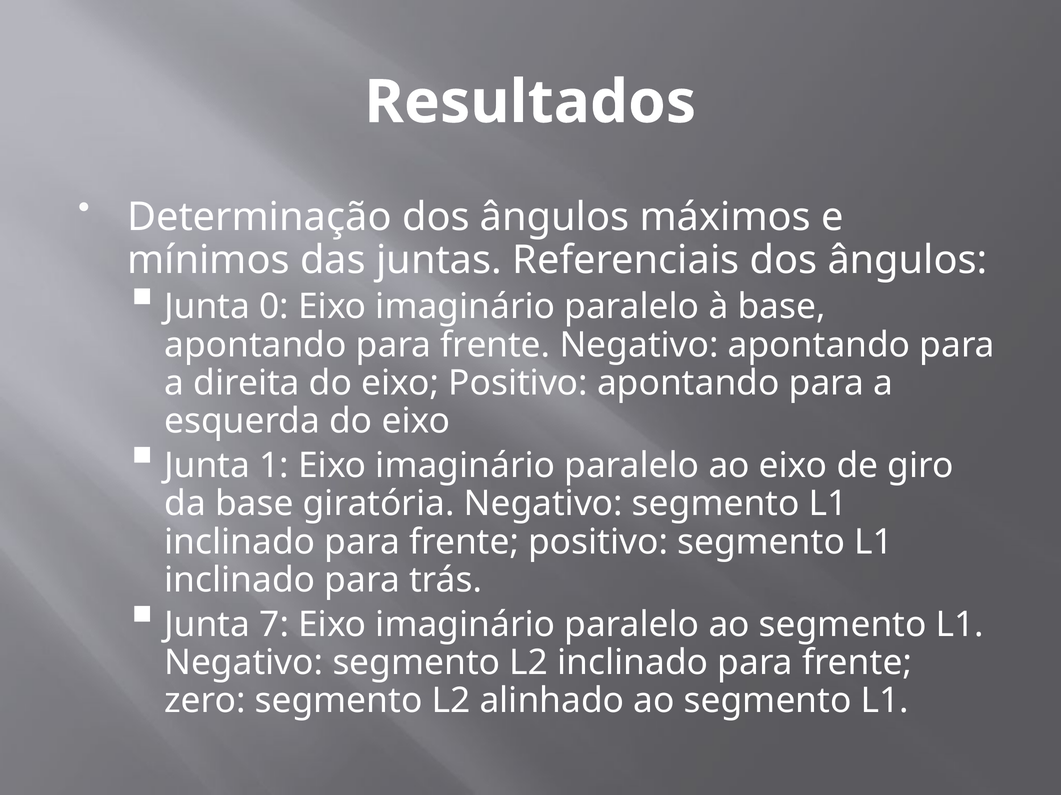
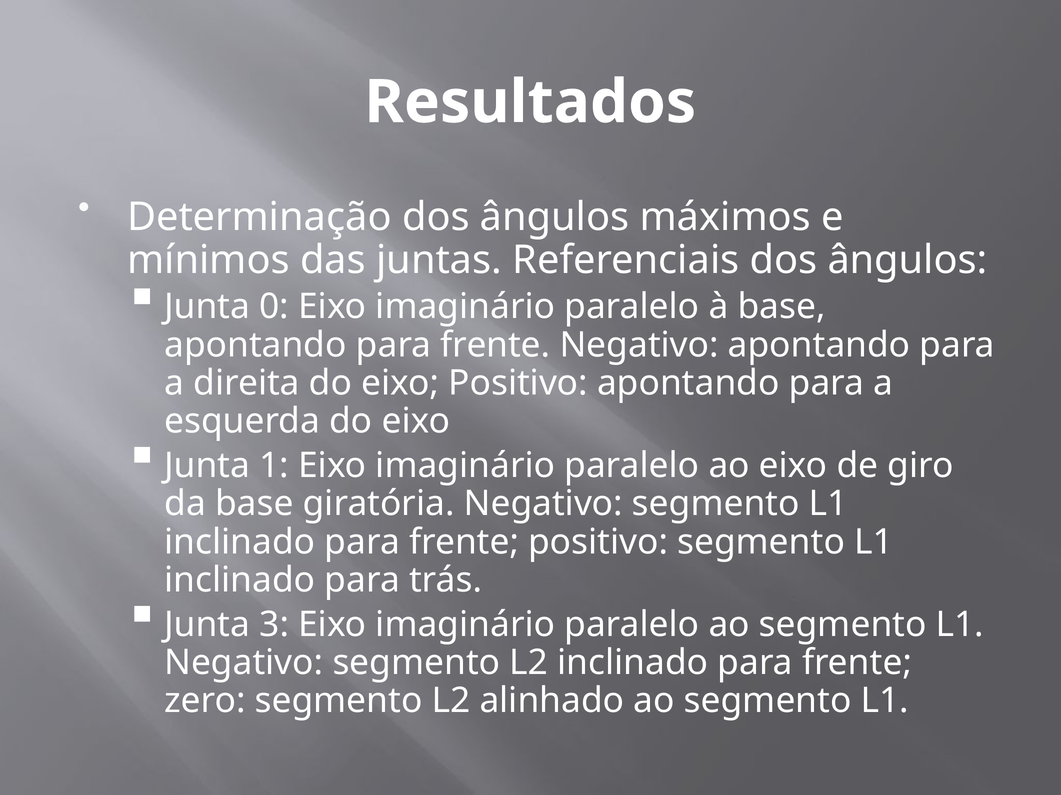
7: 7 -> 3
